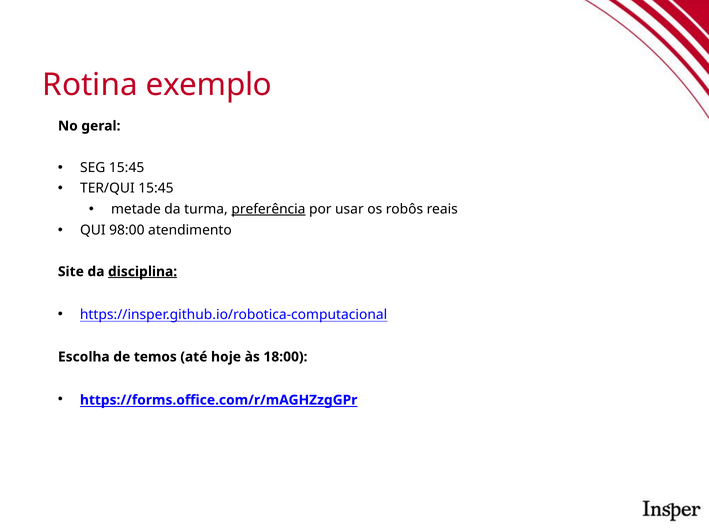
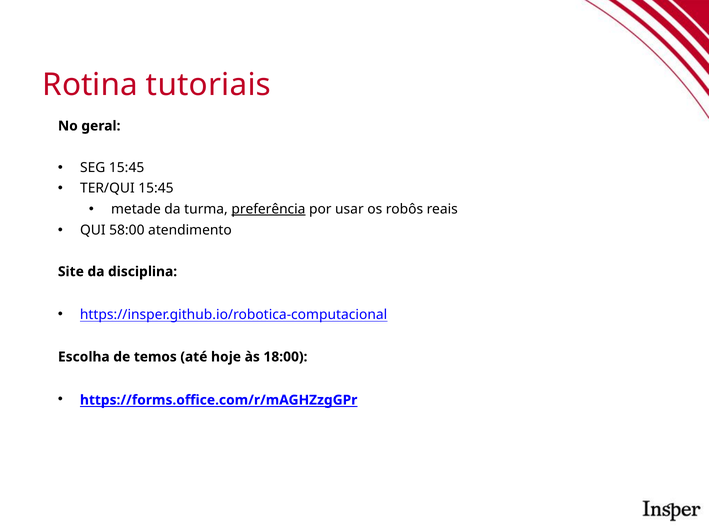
exemplo: exemplo -> tutoriais
98:00: 98:00 -> 58:00
disciplina underline: present -> none
